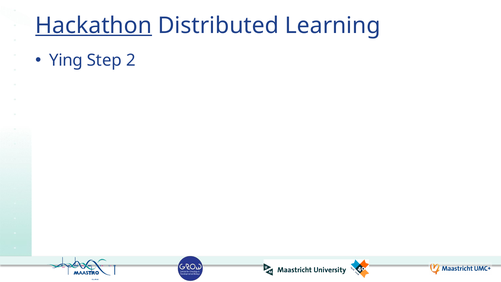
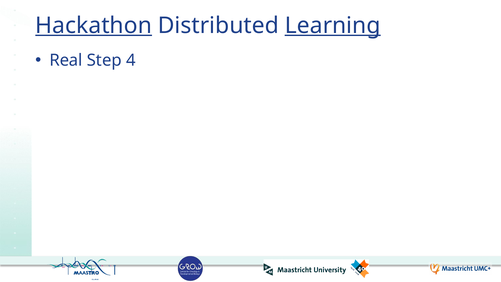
Learning underline: none -> present
Ying: Ying -> Real
2: 2 -> 4
